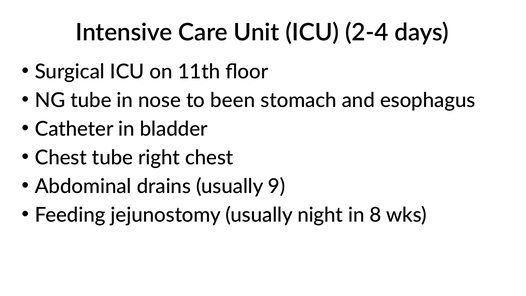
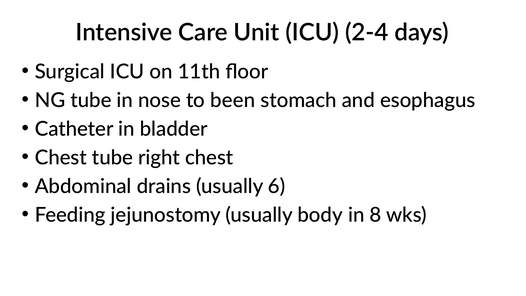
9: 9 -> 6
night: night -> body
